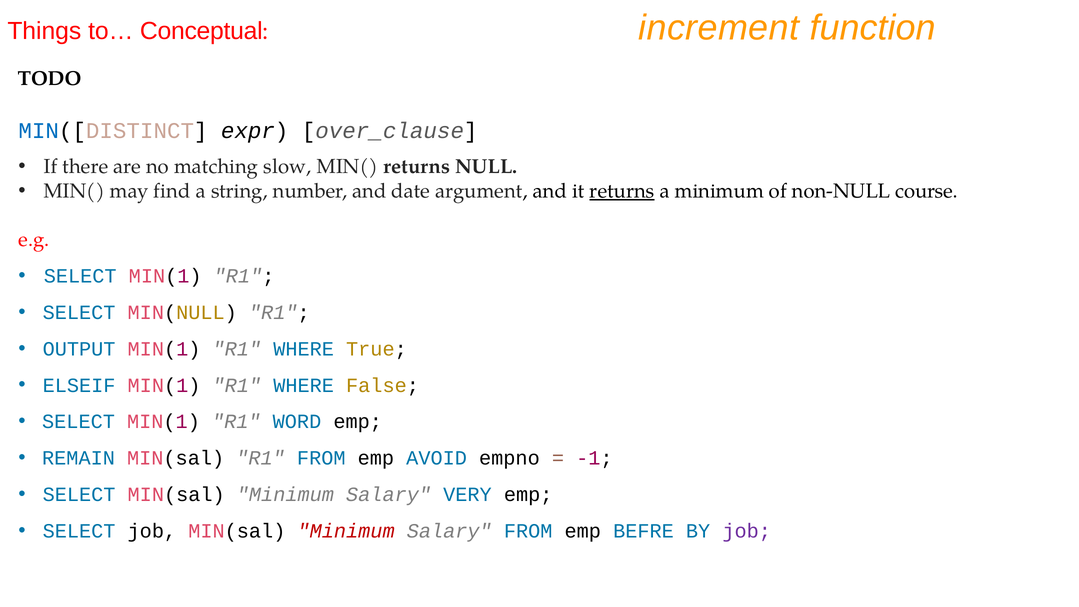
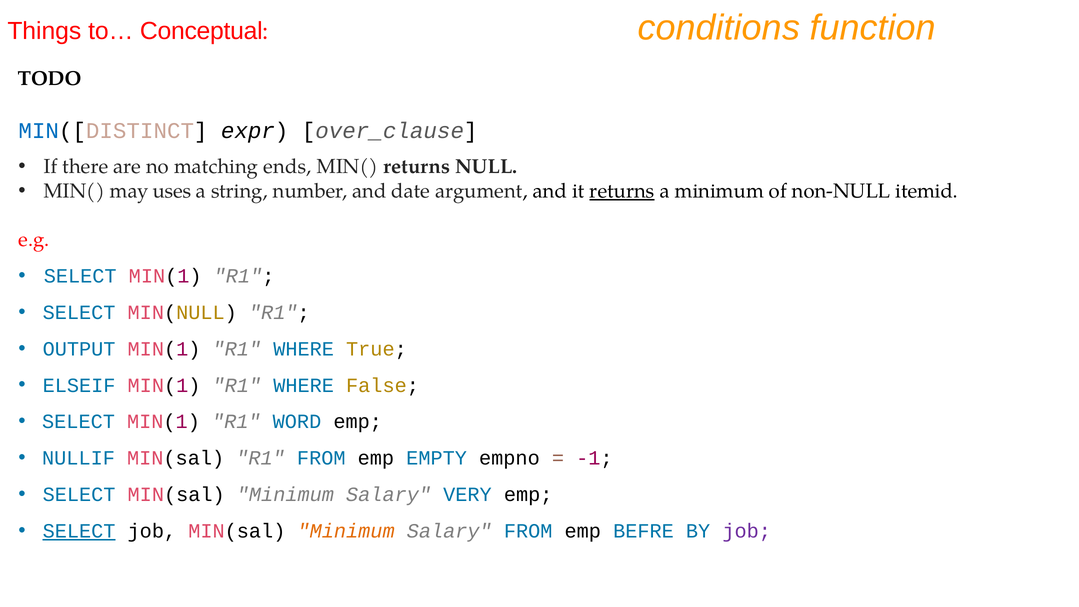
increment: increment -> conditions
slow: slow -> ends
find: find -> uses
course: course -> itemid
REMAIN: REMAIN -> NULLIF
AVOID: AVOID -> EMPTY
SELECT at (79, 531) underline: none -> present
Minimum at (346, 531) colour: red -> orange
